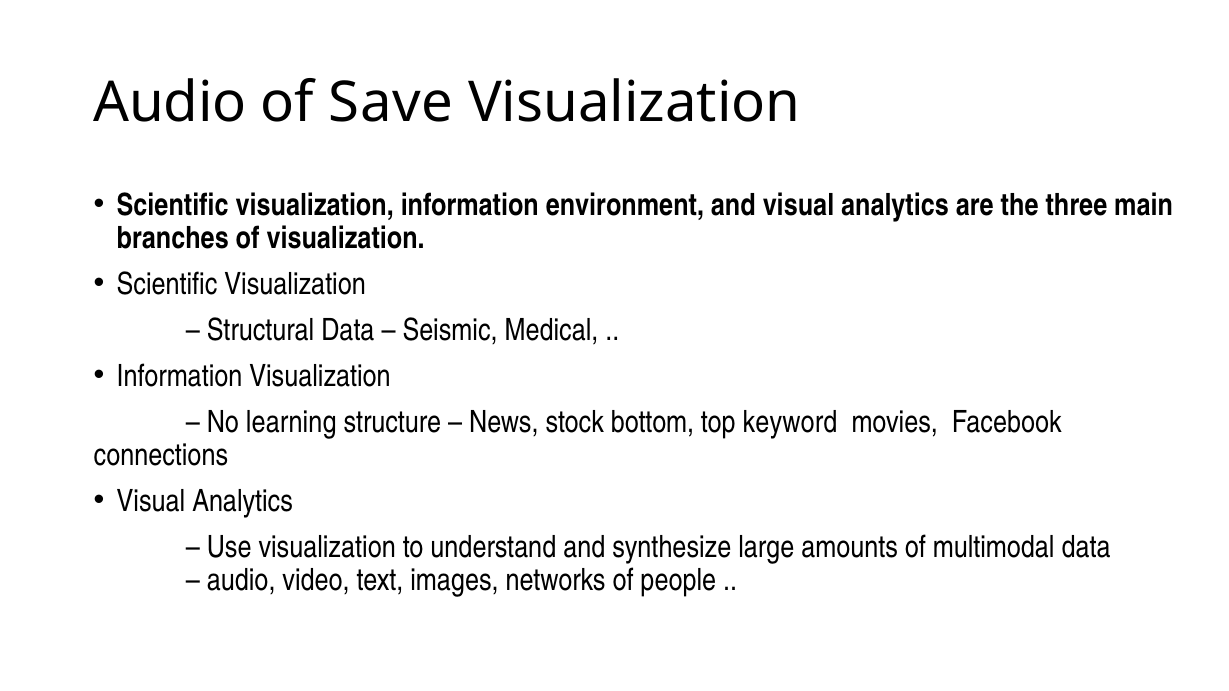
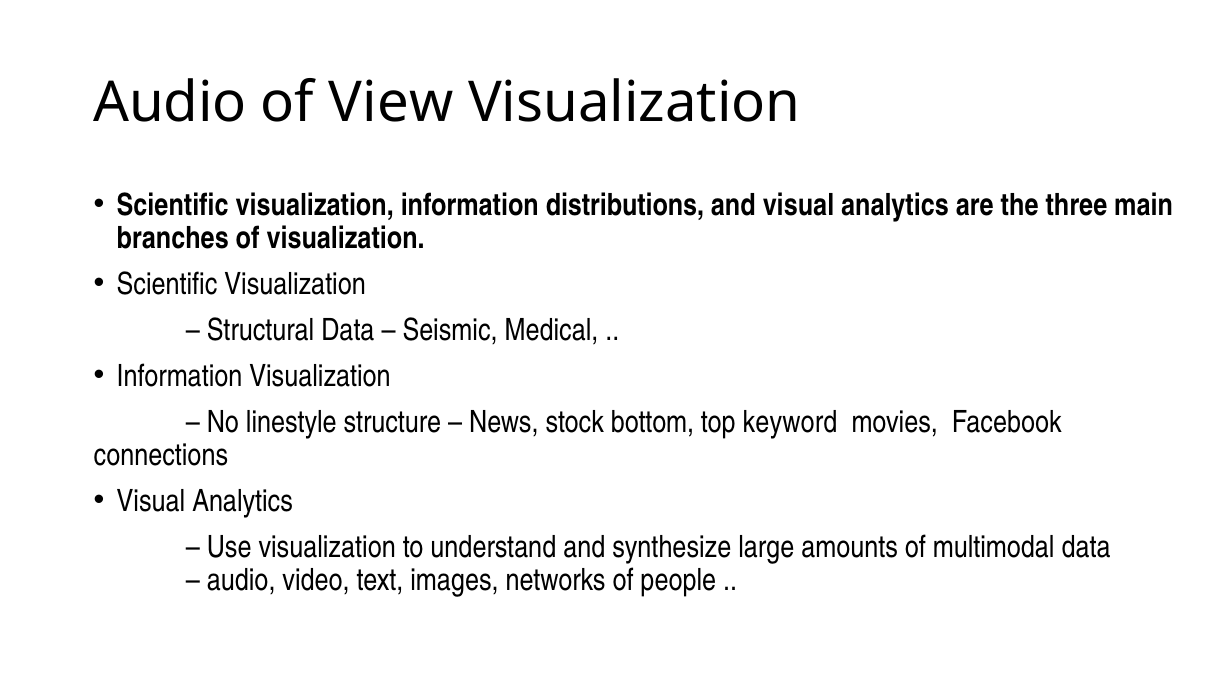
Save: Save -> View
environment: environment -> distributions
learning: learning -> linestyle
